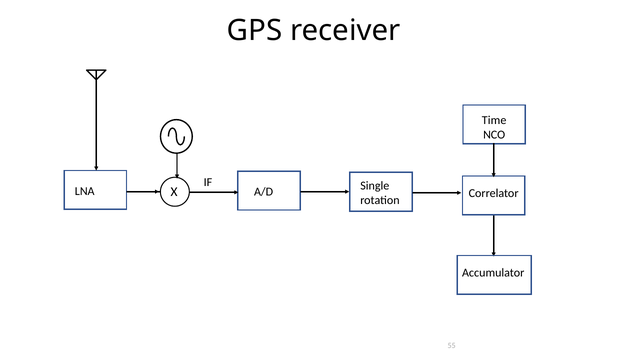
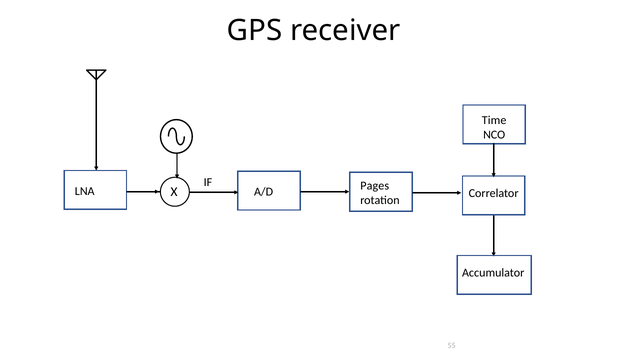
Single: Single -> Pages
